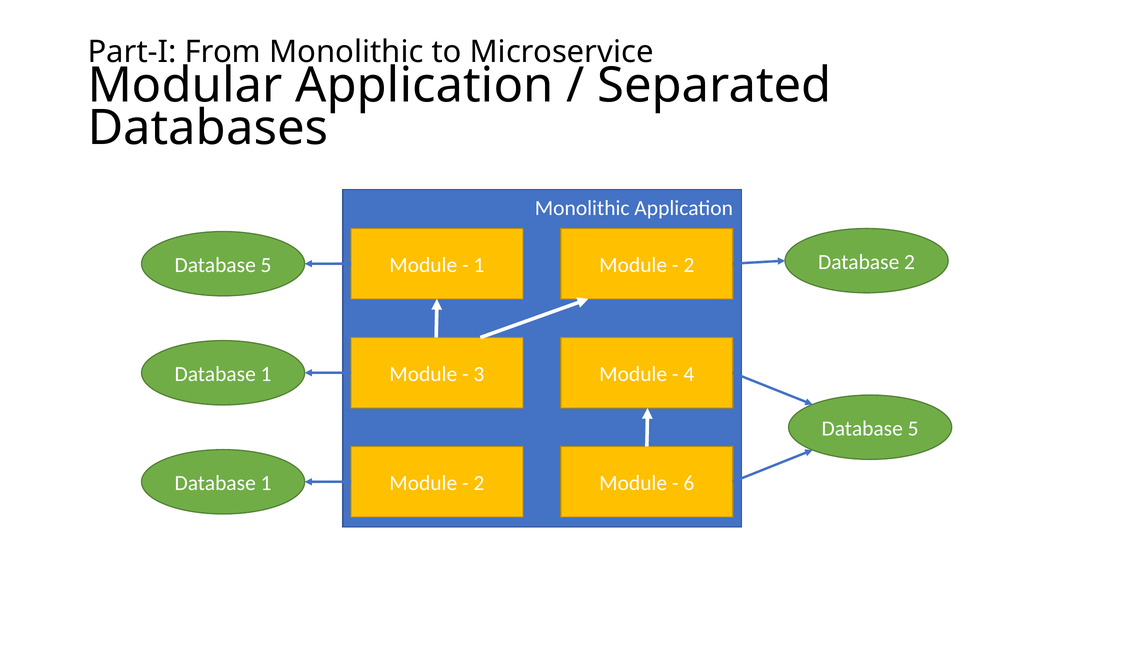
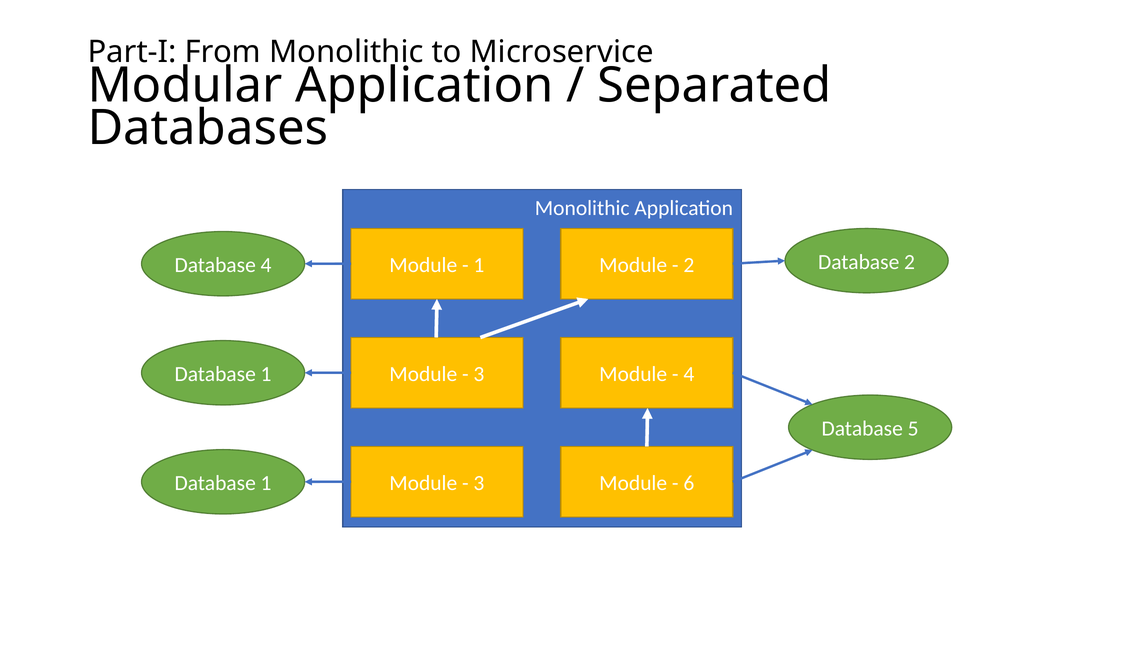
5 at (266, 265): 5 -> 4
2 at (479, 483): 2 -> 3
